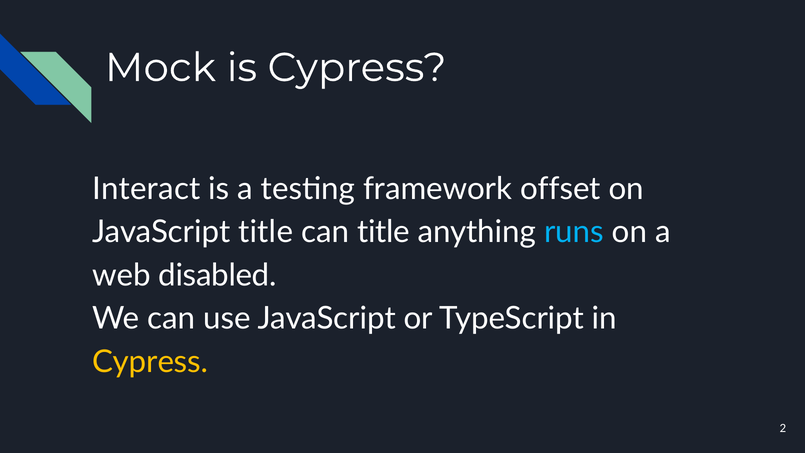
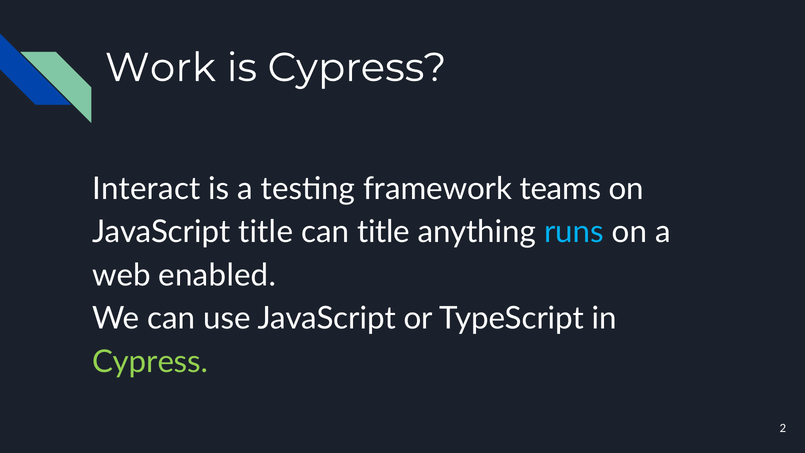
Mock: Mock -> Work
offset: offset -> teams
disabled: disabled -> enabled
Cypress at (150, 362) colour: yellow -> light green
